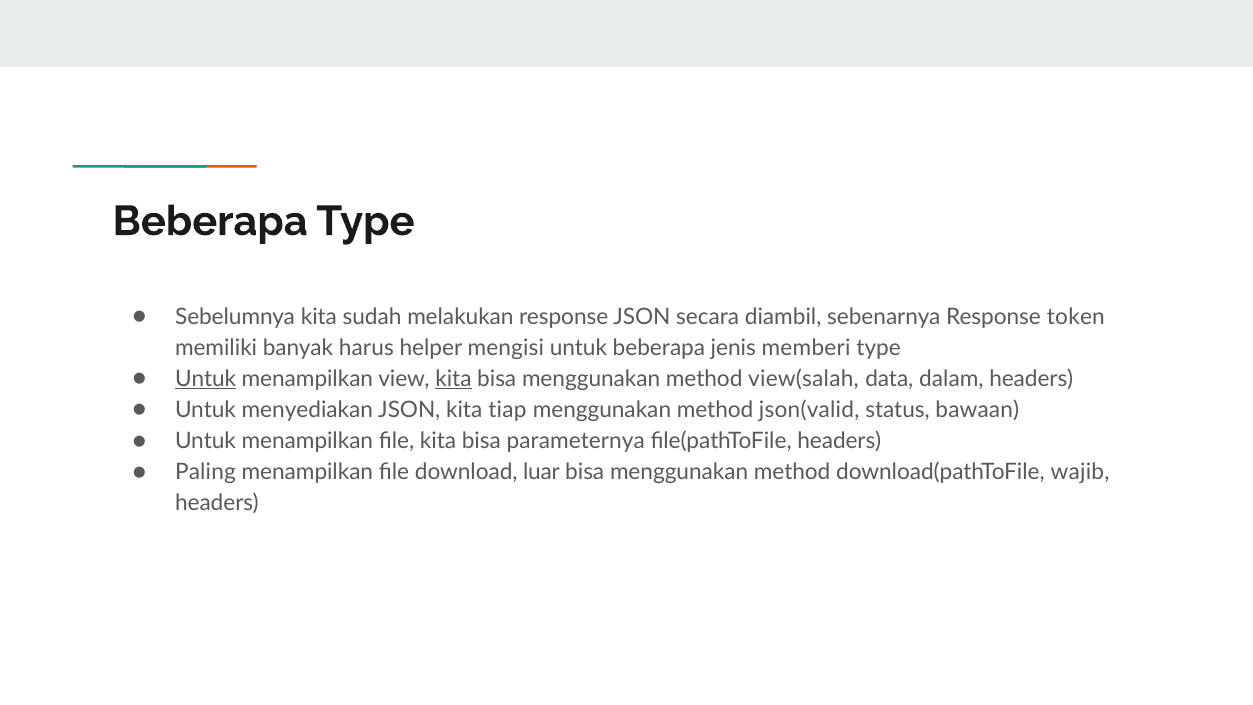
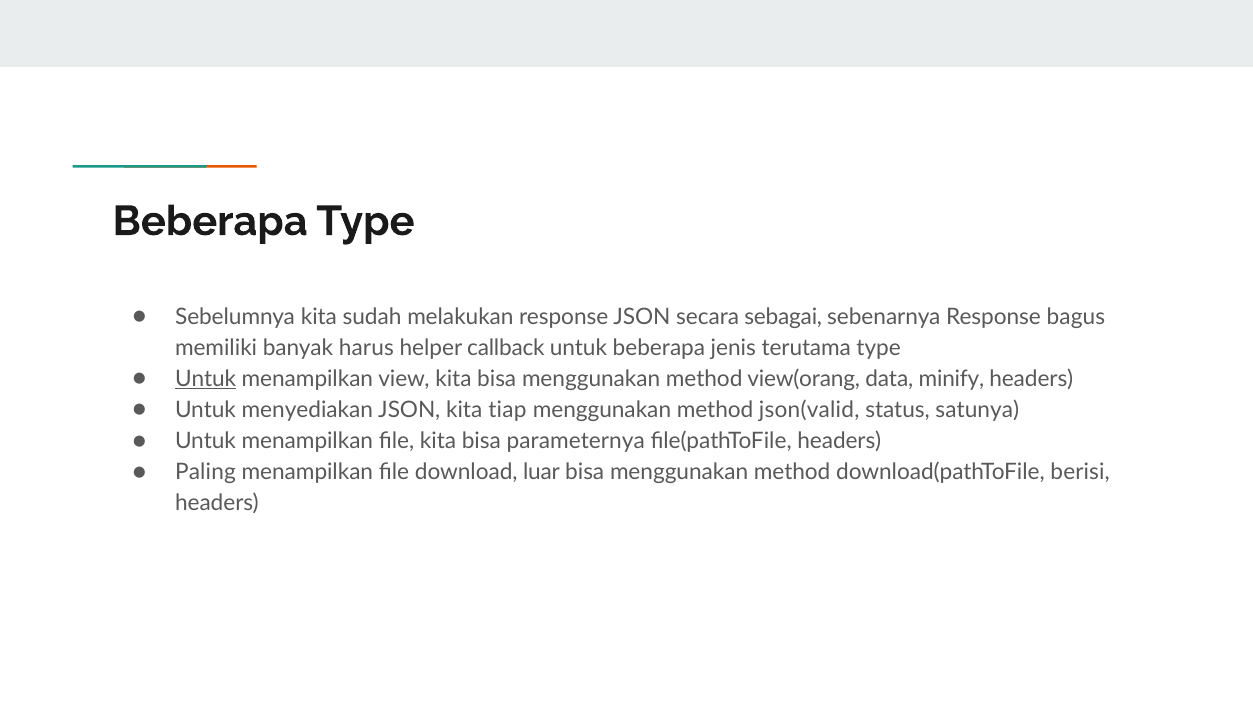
diambil: diambil -> sebagai
token: token -> bagus
mengisi: mengisi -> callback
memberi: memberi -> terutama
kita at (453, 379) underline: present -> none
view(salah: view(salah -> view(orang
dalam: dalam -> minify
bawaan: bawaan -> satunya
wajib: wajib -> berisi
